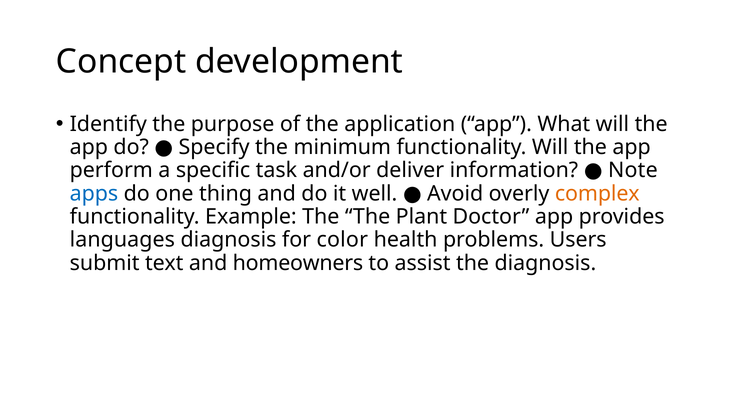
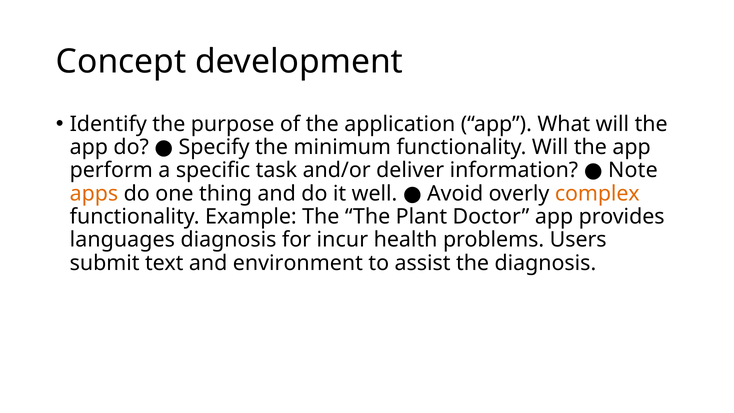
apps colour: blue -> orange
color: color -> incur
homeowners: homeowners -> environment
